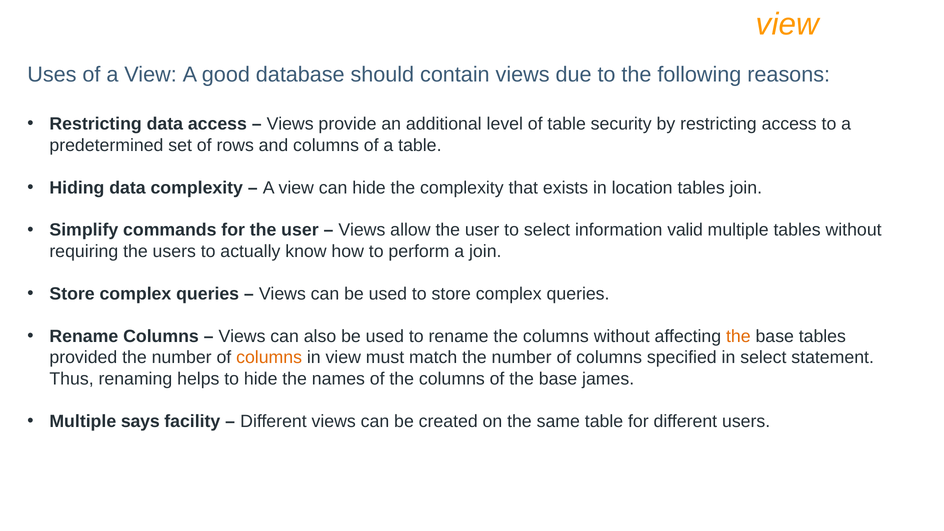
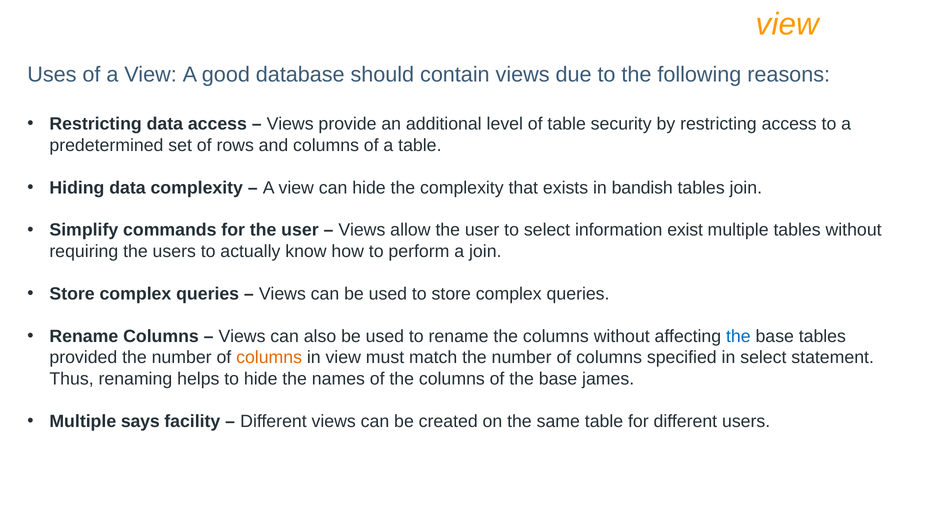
location: location -> bandish
valid: valid -> exist
the at (738, 336) colour: orange -> blue
